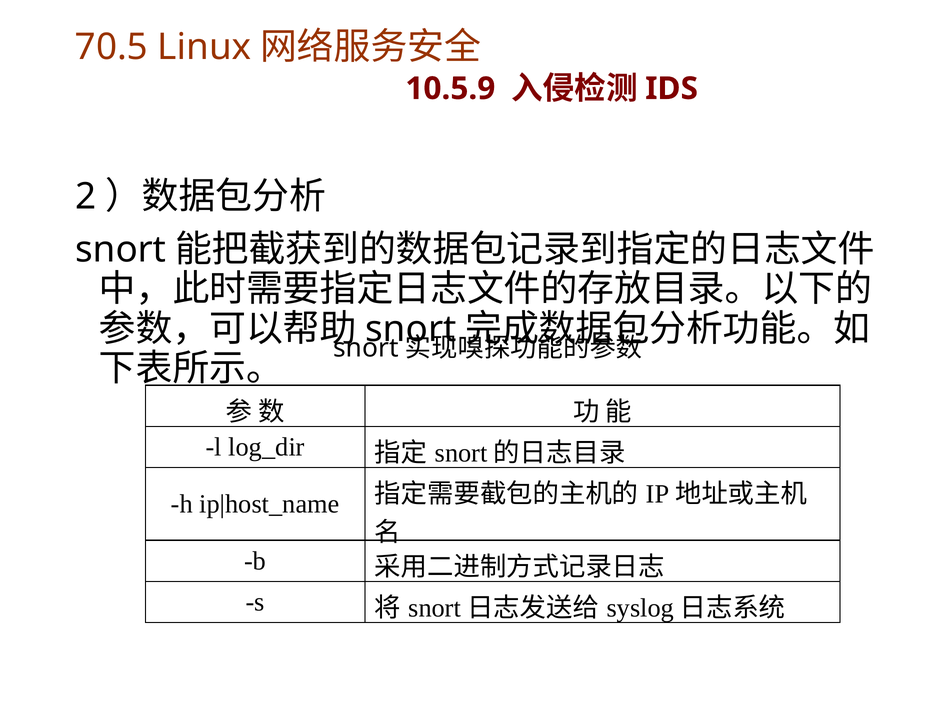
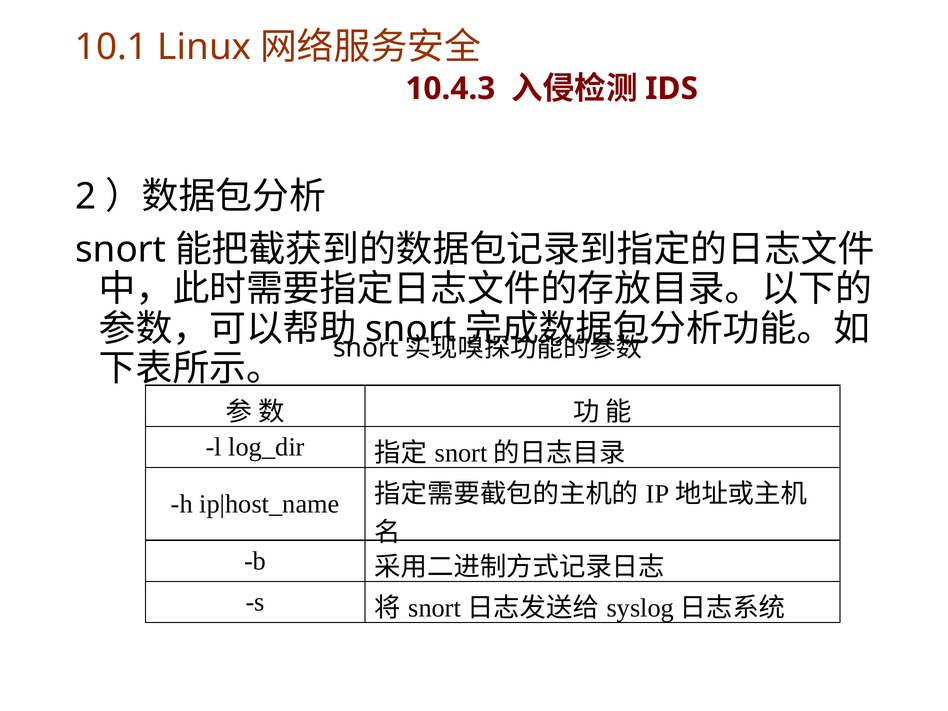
70.5: 70.5 -> 10.1
10.5.9: 10.5.9 -> 10.4.3
